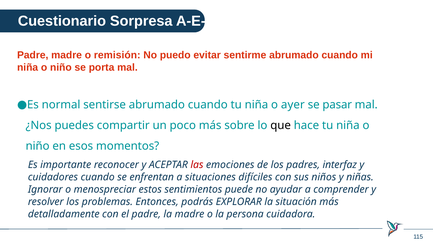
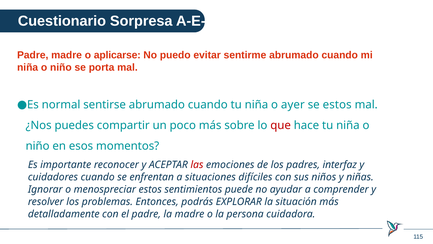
remisión: remisión -> aplicarse
se pasar: pasar -> estos
que colour: black -> red
